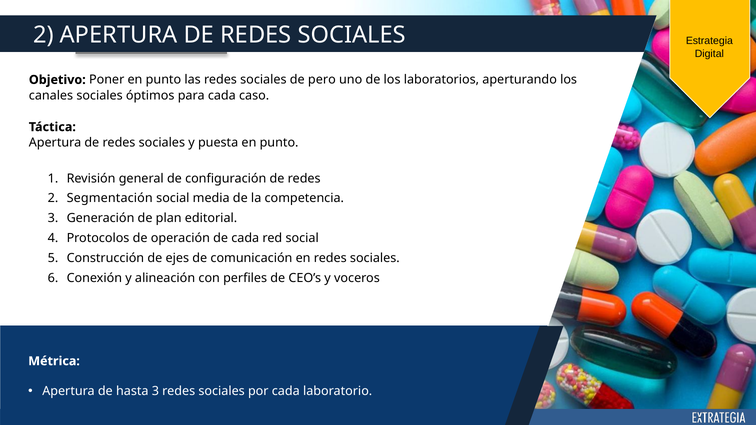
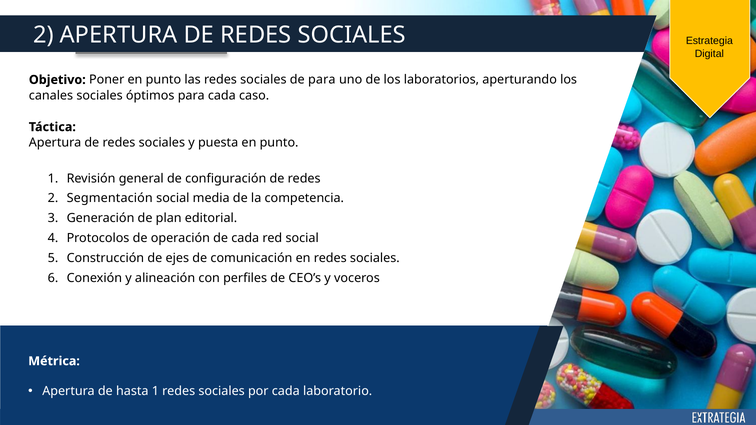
de pero: pero -> para
hasta 3: 3 -> 1
